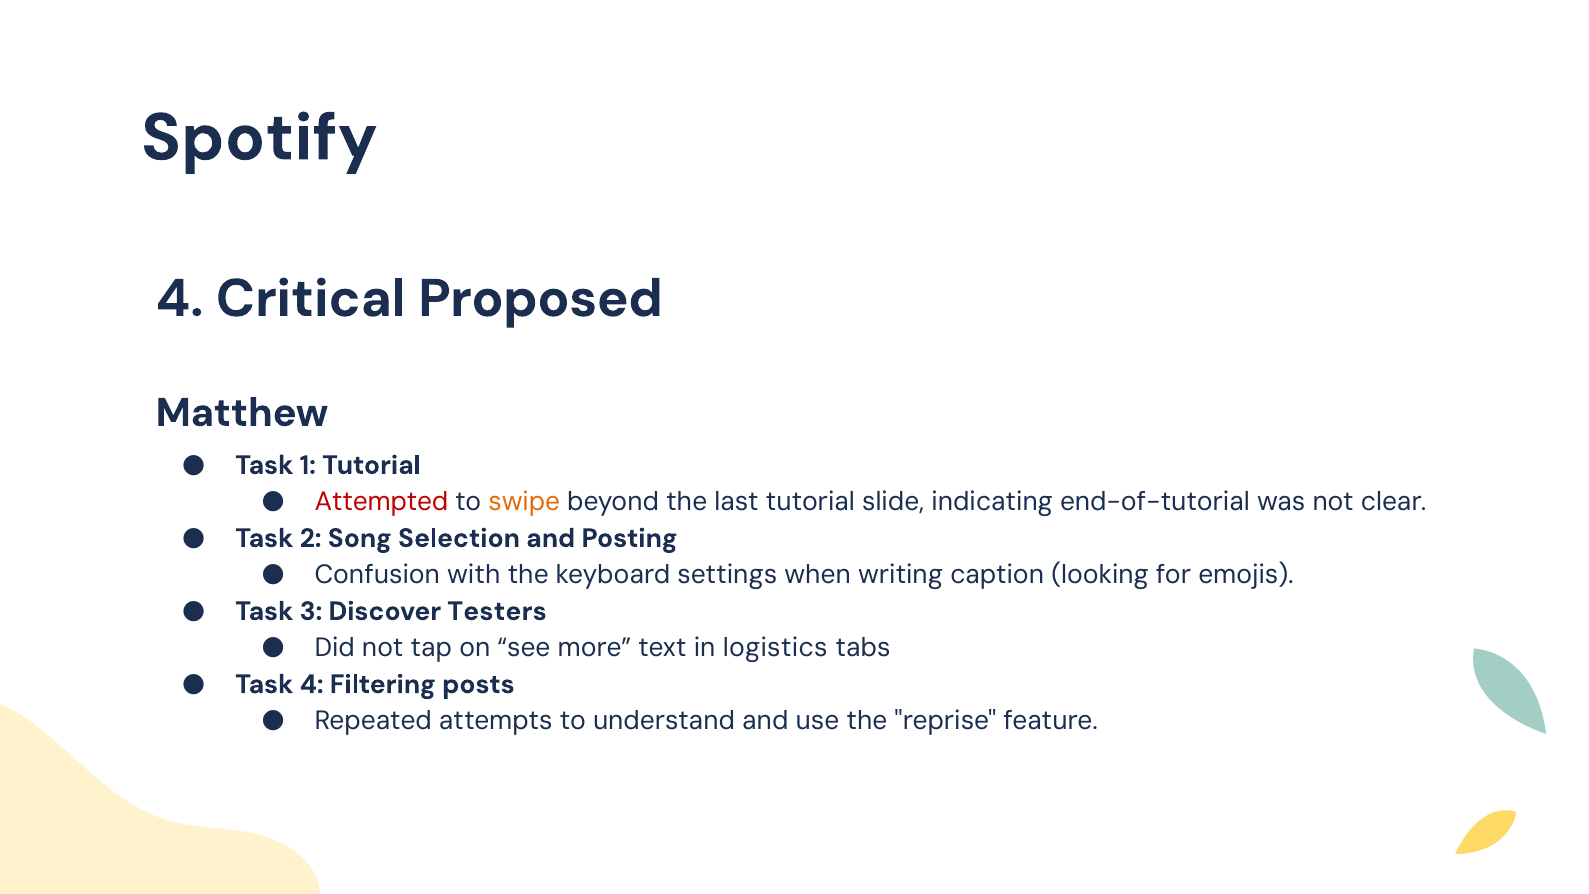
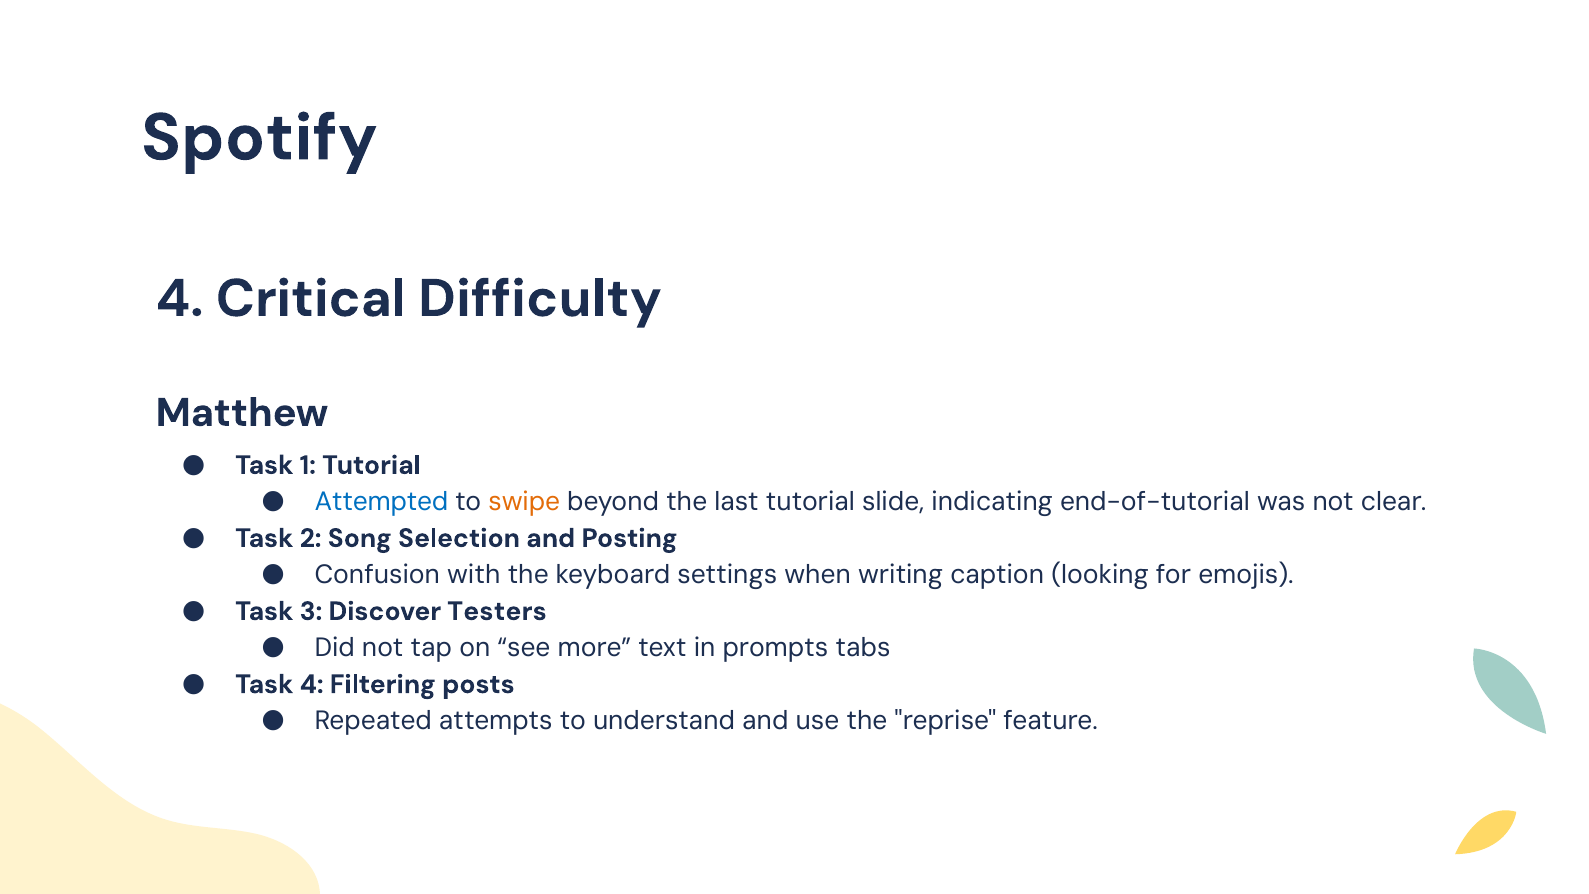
Proposed: Proposed -> Difficulty
Attempted colour: red -> blue
logistics: logistics -> prompts
